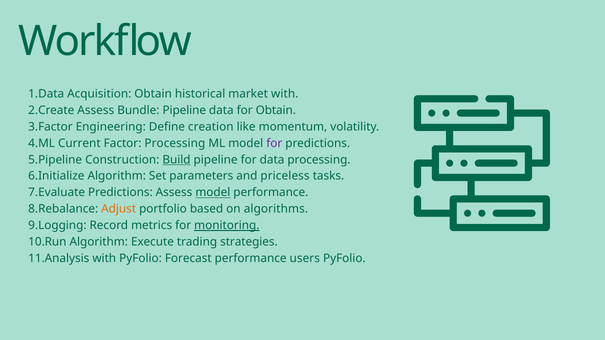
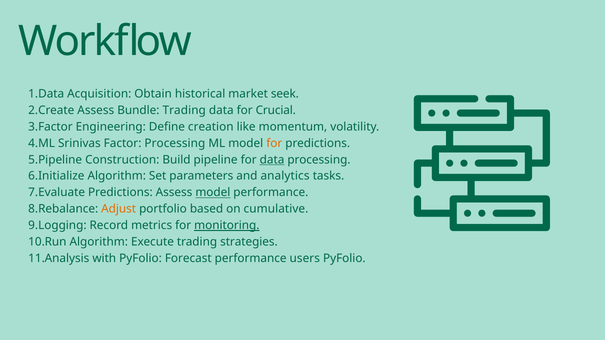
market with: with -> seek
Bundle Pipeline: Pipeline -> Trading
for Obtain: Obtain -> Crucial
Current: Current -> Srinivas
for at (274, 143) colour: purple -> orange
Build underline: present -> none
data at (272, 160) underline: none -> present
priceless: priceless -> analytics
algorithms: algorithms -> cumulative
